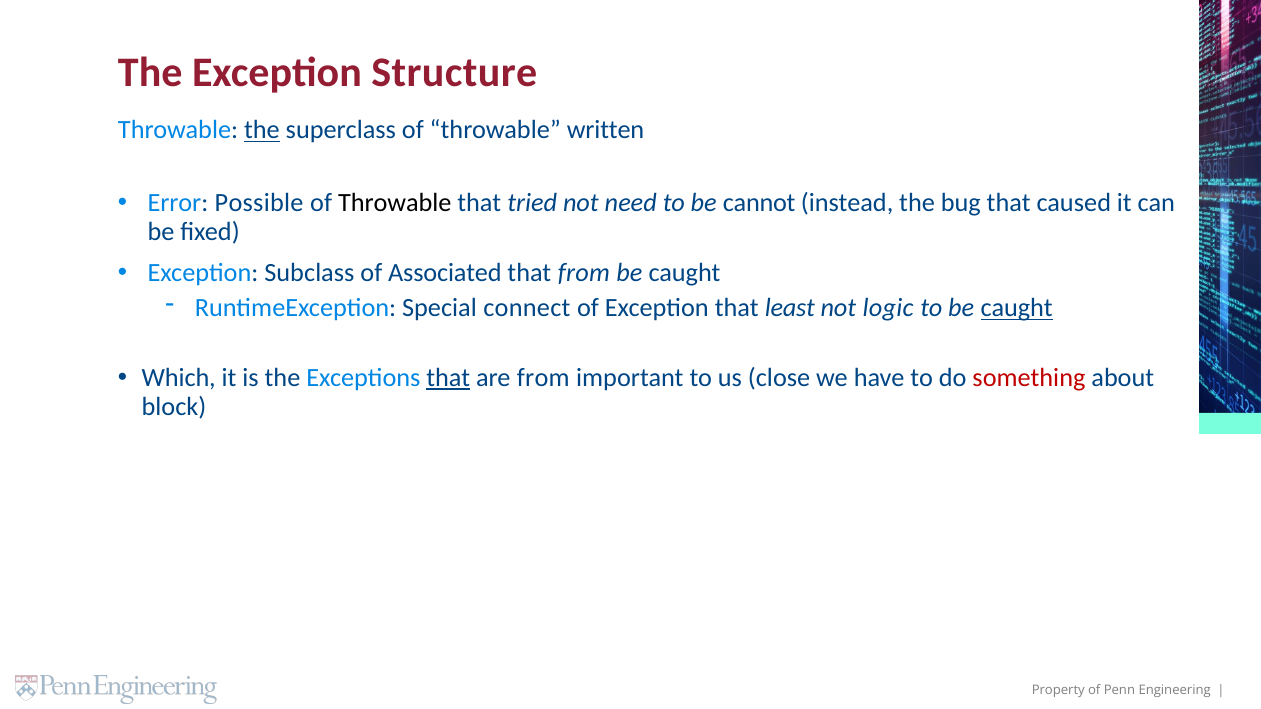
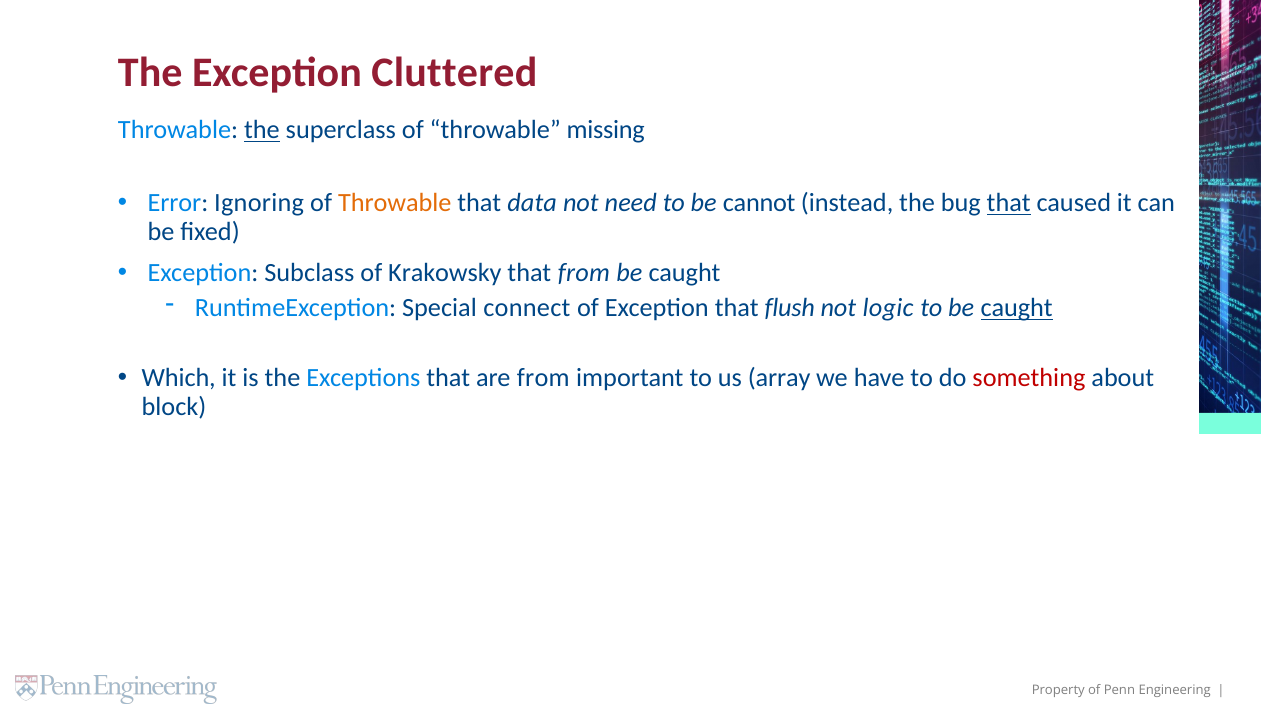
Structure: Structure -> Cluttered
written: written -> missing
Possible: Possible -> Ignoring
Throwable at (395, 203) colour: black -> orange
tried: tried -> data
that at (1009, 203) underline: none -> present
Associated: Associated -> Krakowsky
least: least -> flush
that at (448, 378) underline: present -> none
close: close -> array
